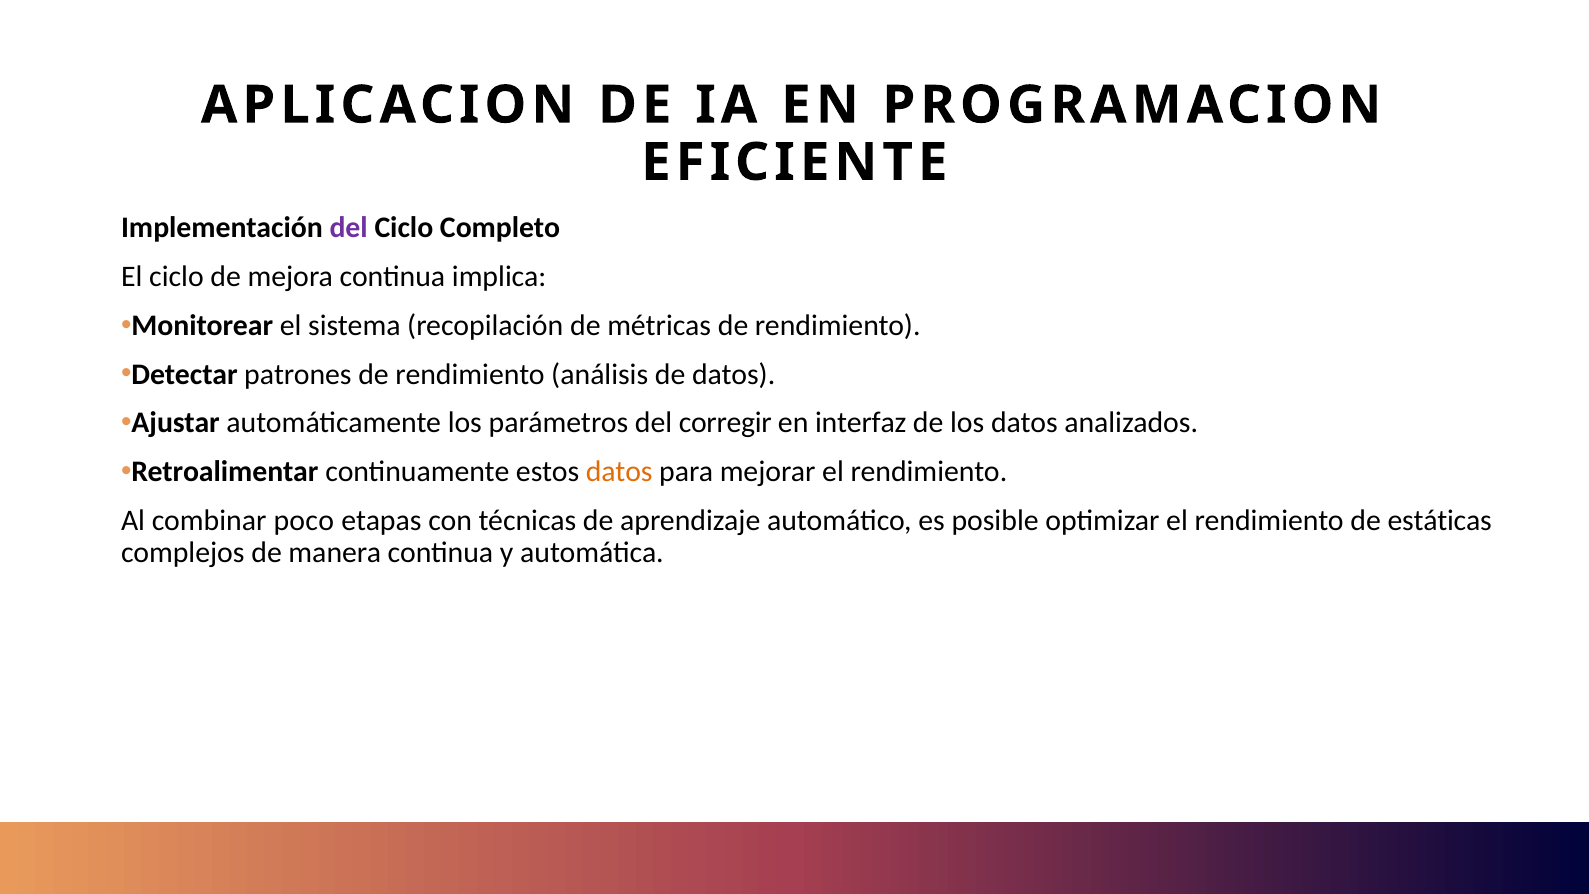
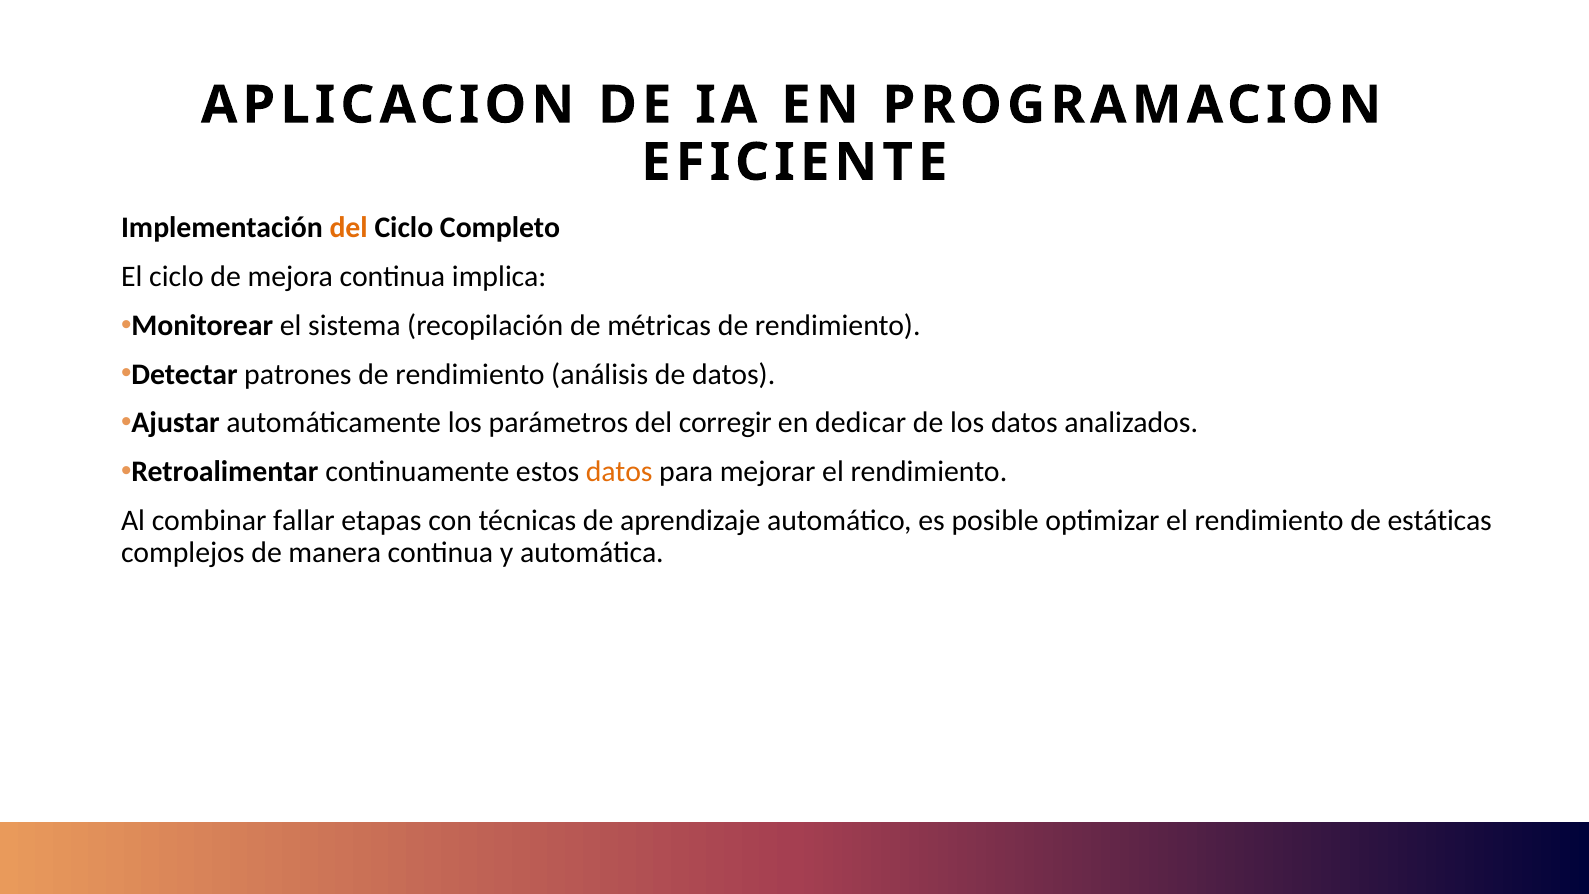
del at (349, 228) colour: purple -> orange
interfaz: interfaz -> dedicar
poco: poco -> fallar
